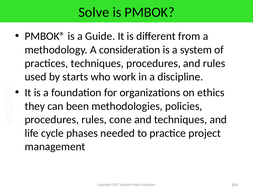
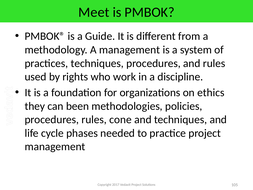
Solve: Solve -> Meet
A consideration: consideration -> management
starts: starts -> rights
